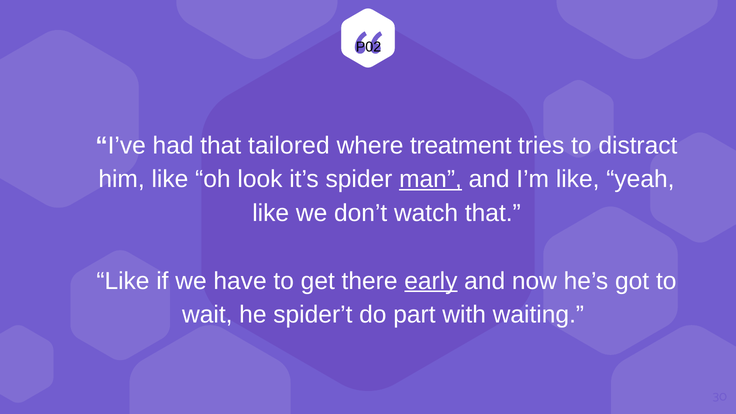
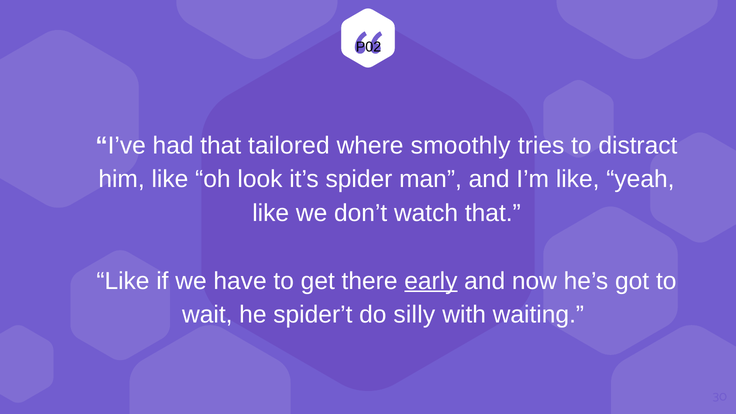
treatment: treatment -> smoothly
man underline: present -> none
part: part -> silly
